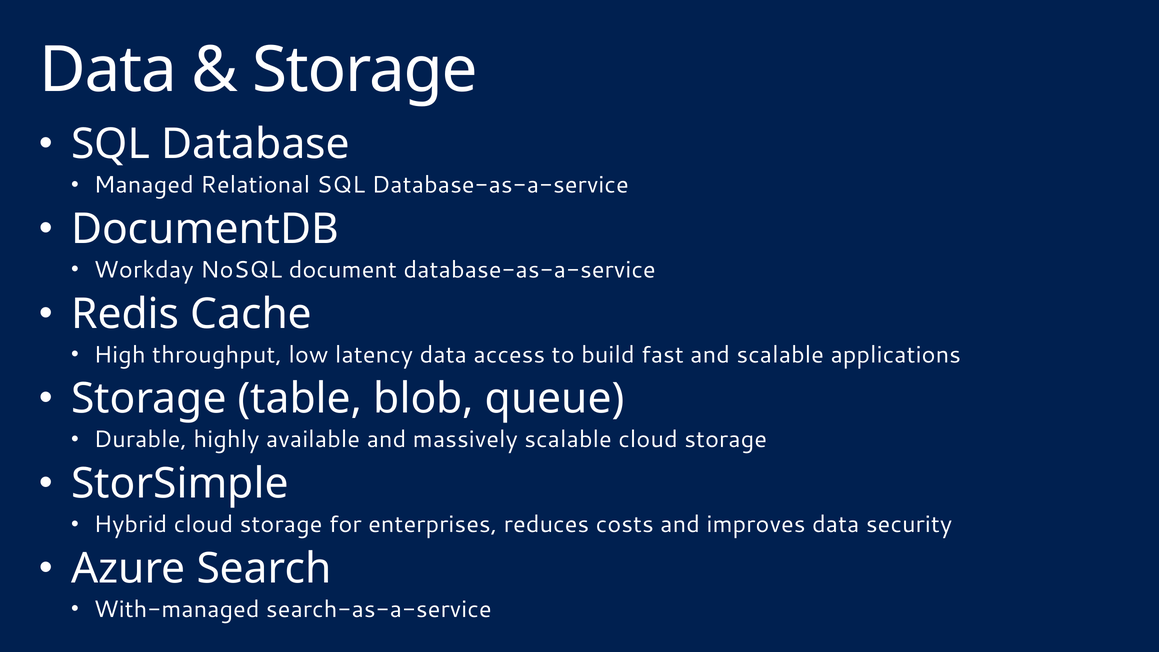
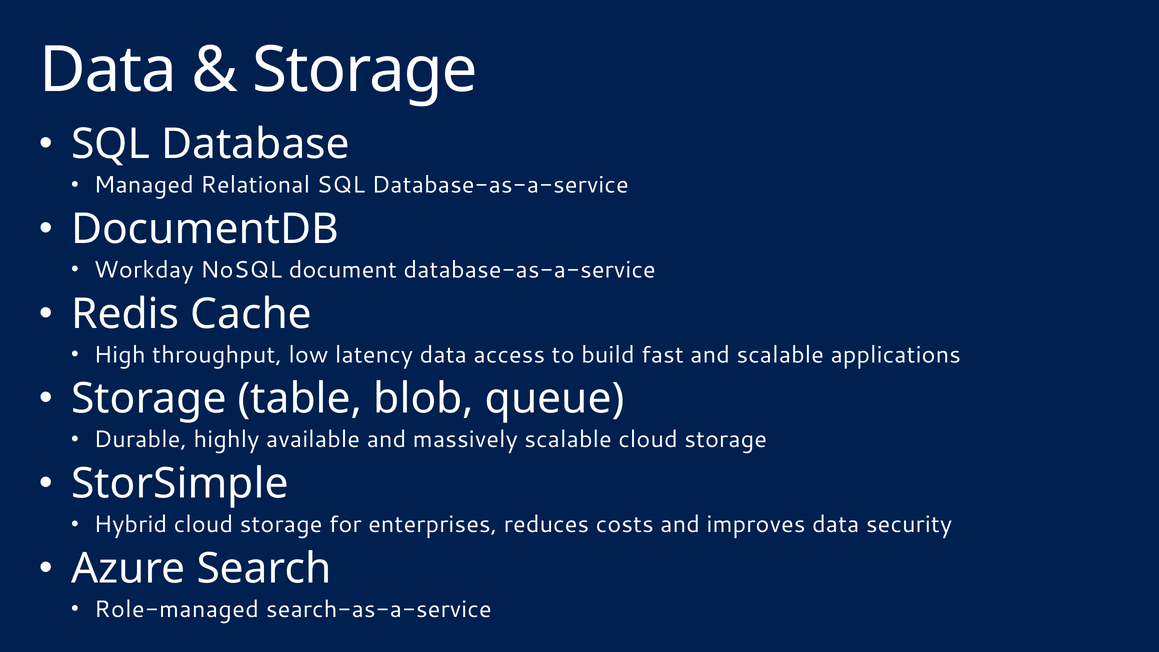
With-managed: With-managed -> Role-managed
